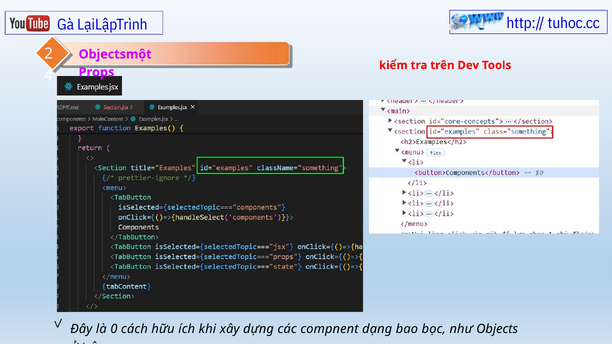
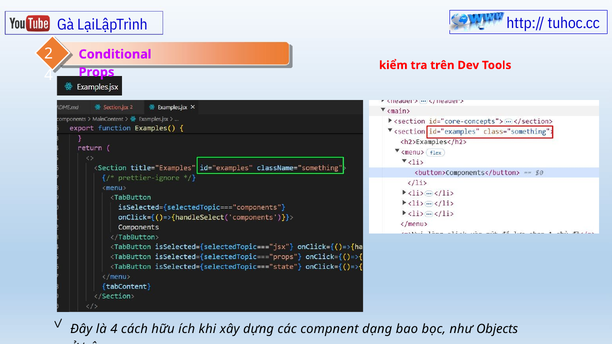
Objectsmột: Objectsmột -> Conditional
là 0: 0 -> 4
